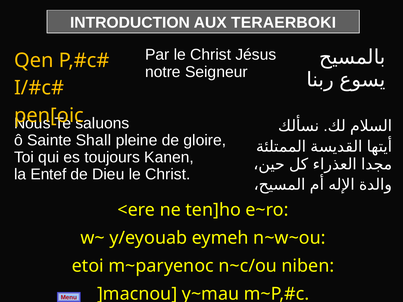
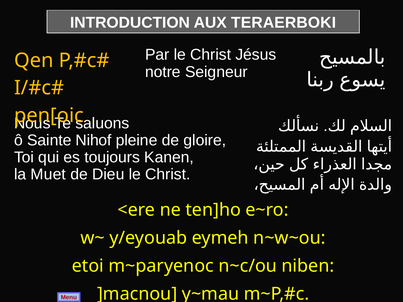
Shall: Shall -> Nihof
Entef: Entef -> Muet
